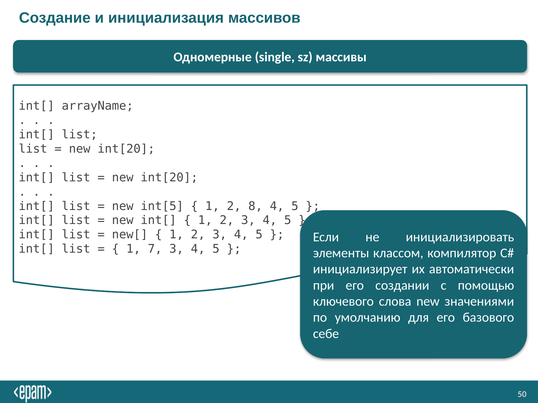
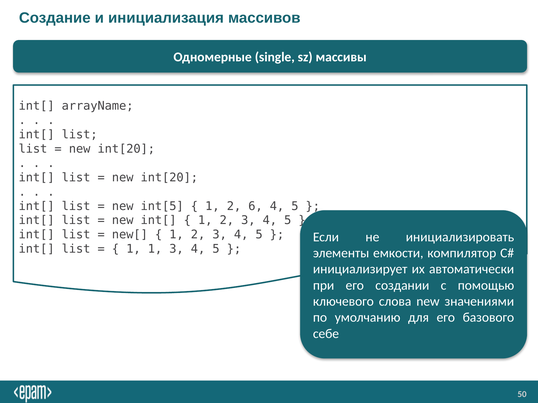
8: 8 -> 6
1 7: 7 -> 1
классом: классом -> емкости
